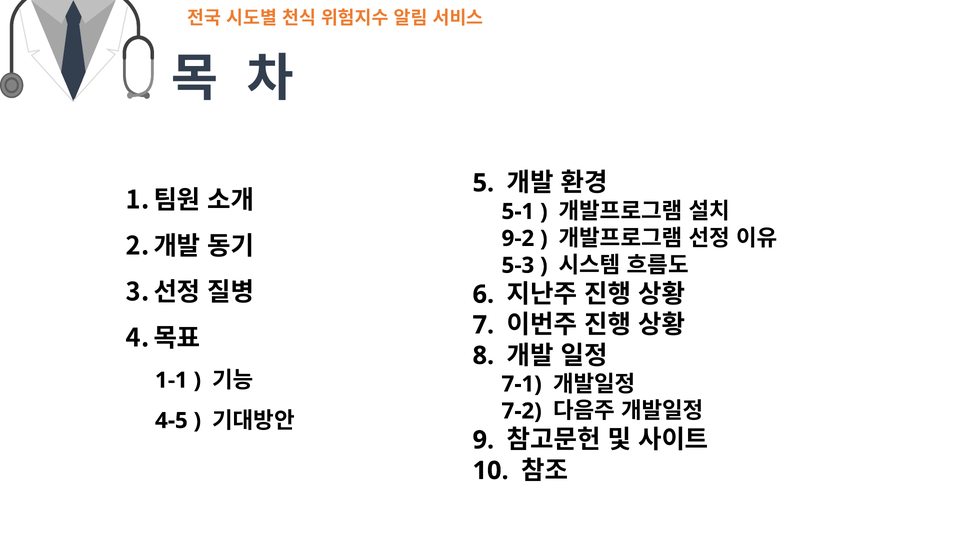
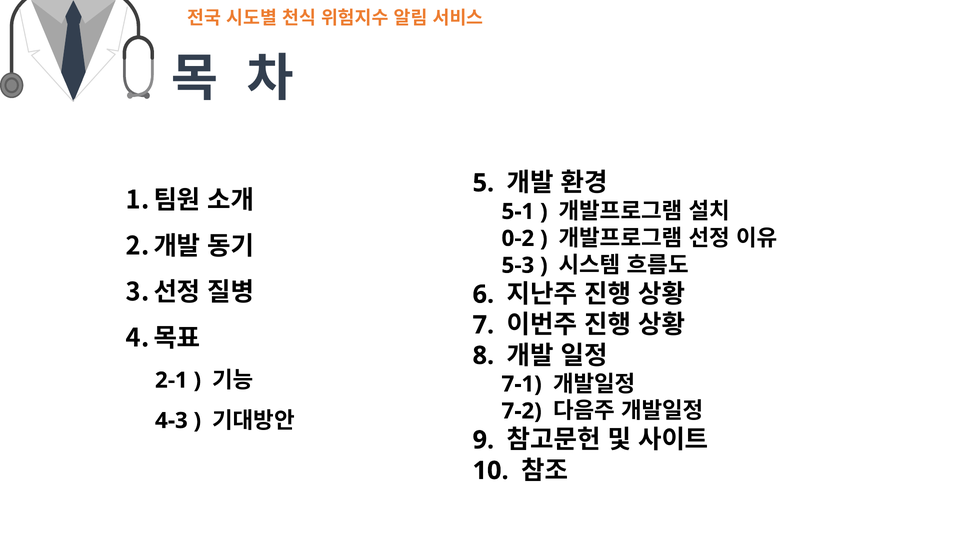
9-2: 9-2 -> 0-2
1-1: 1-1 -> 2-1
4-5: 4-5 -> 4-3
